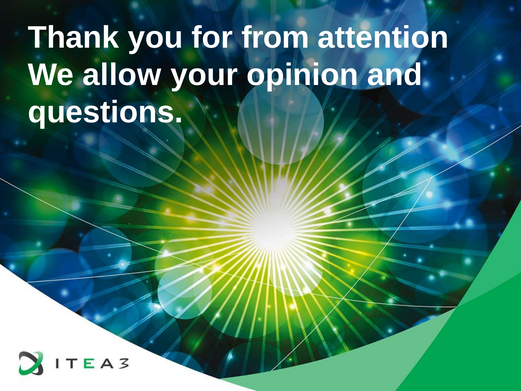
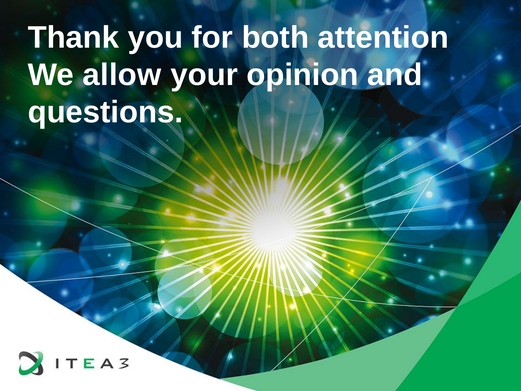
from: from -> both
